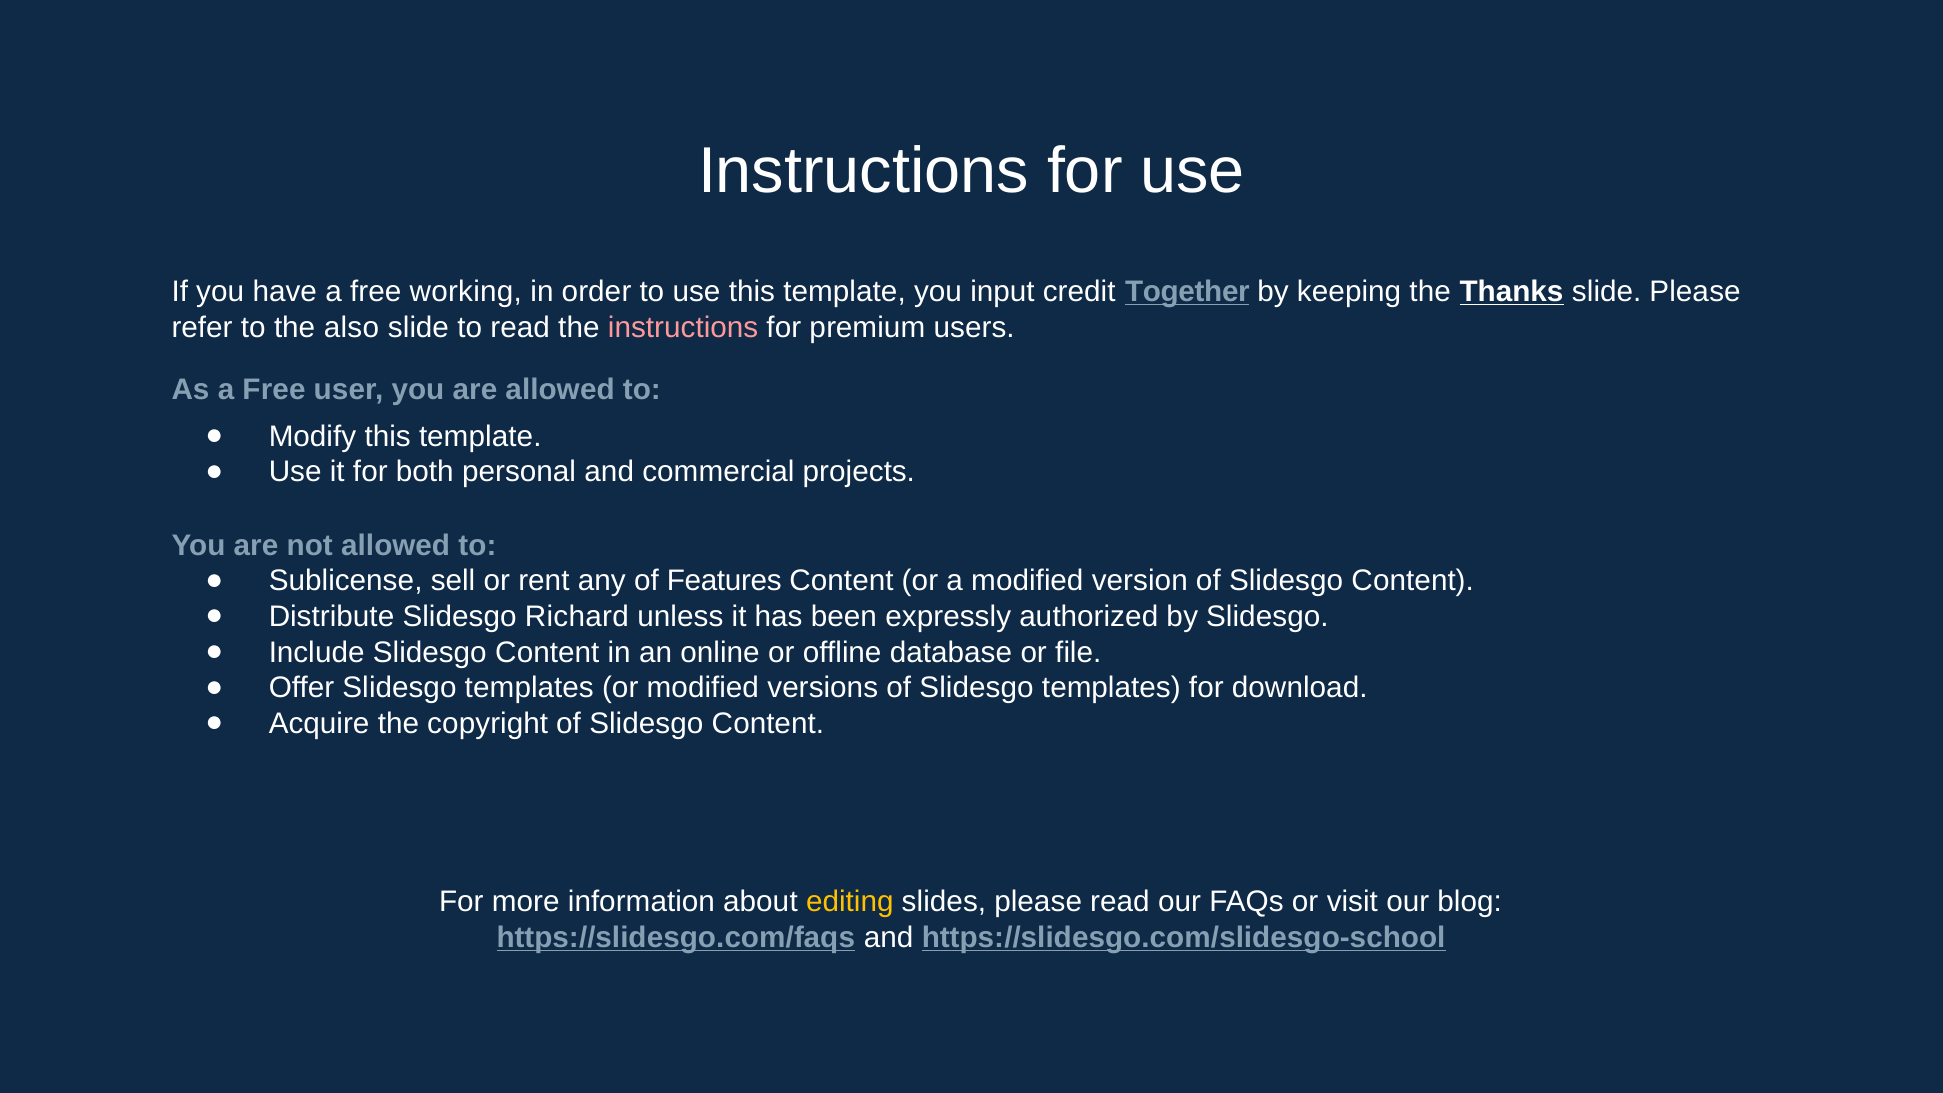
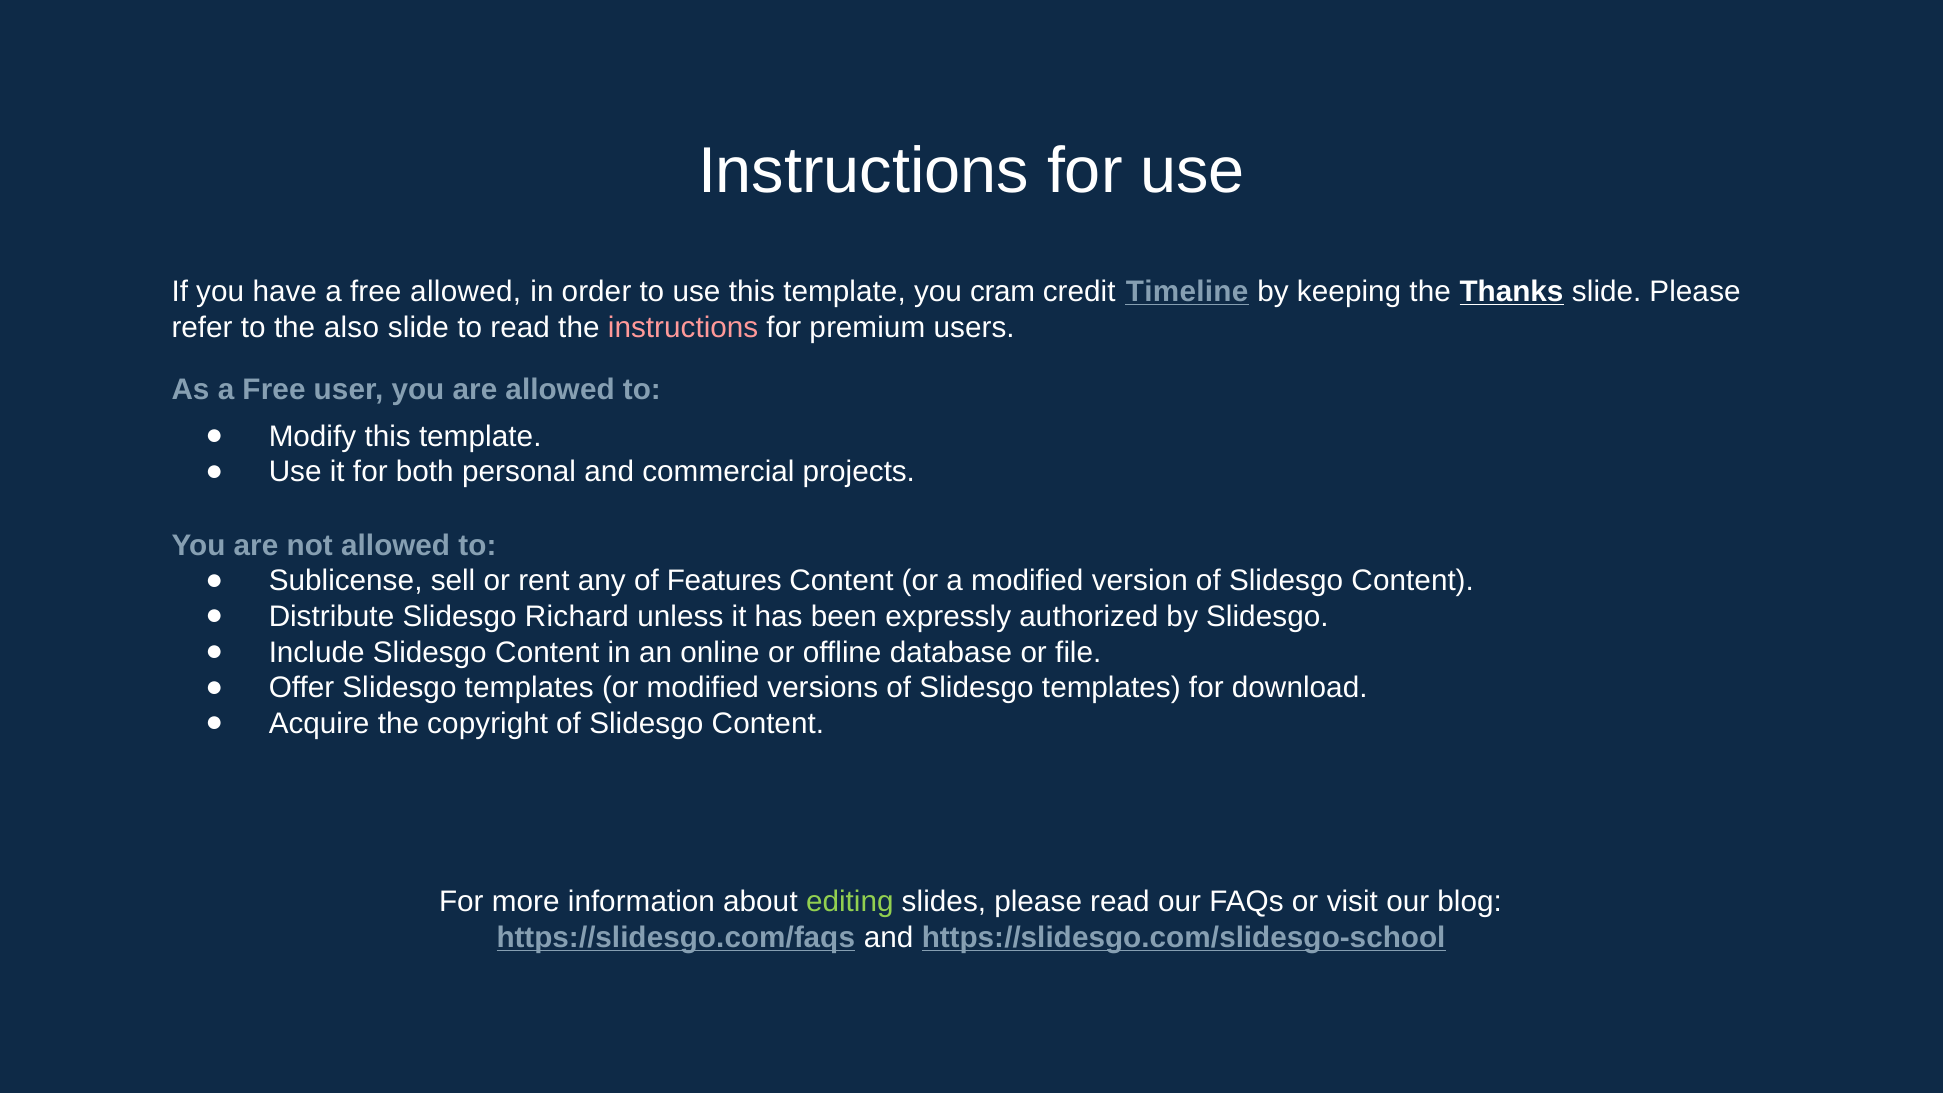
free working: working -> allowed
input: input -> cram
Together: Together -> Timeline
editing colour: yellow -> light green
